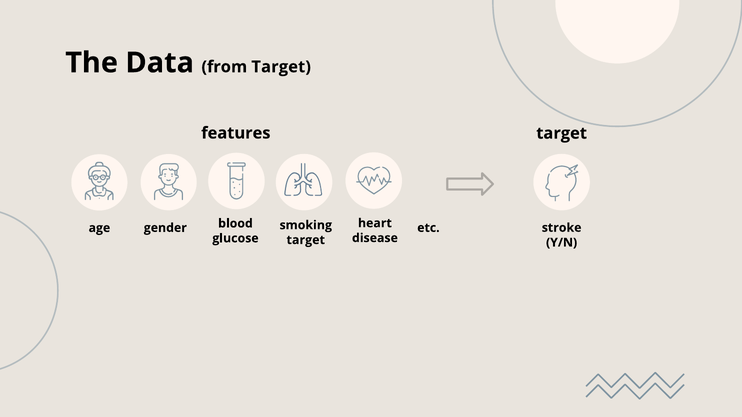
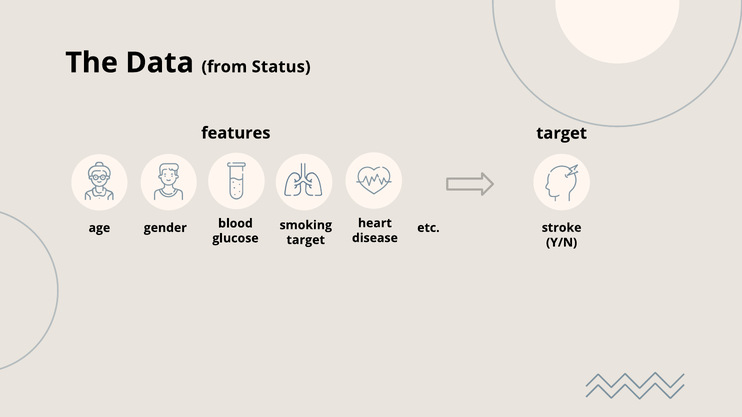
from Target: Target -> Status
